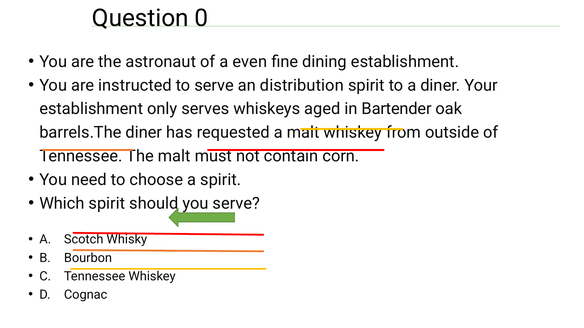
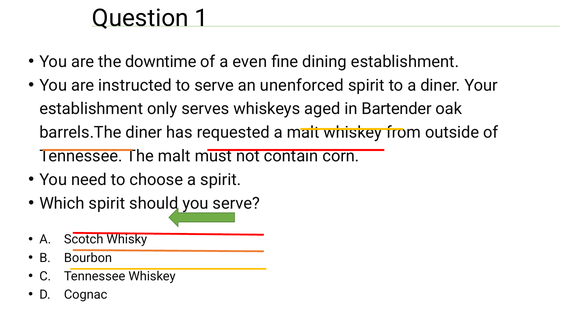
0: 0 -> 1
astronaut: astronaut -> downtime
distribution: distribution -> unenforced
